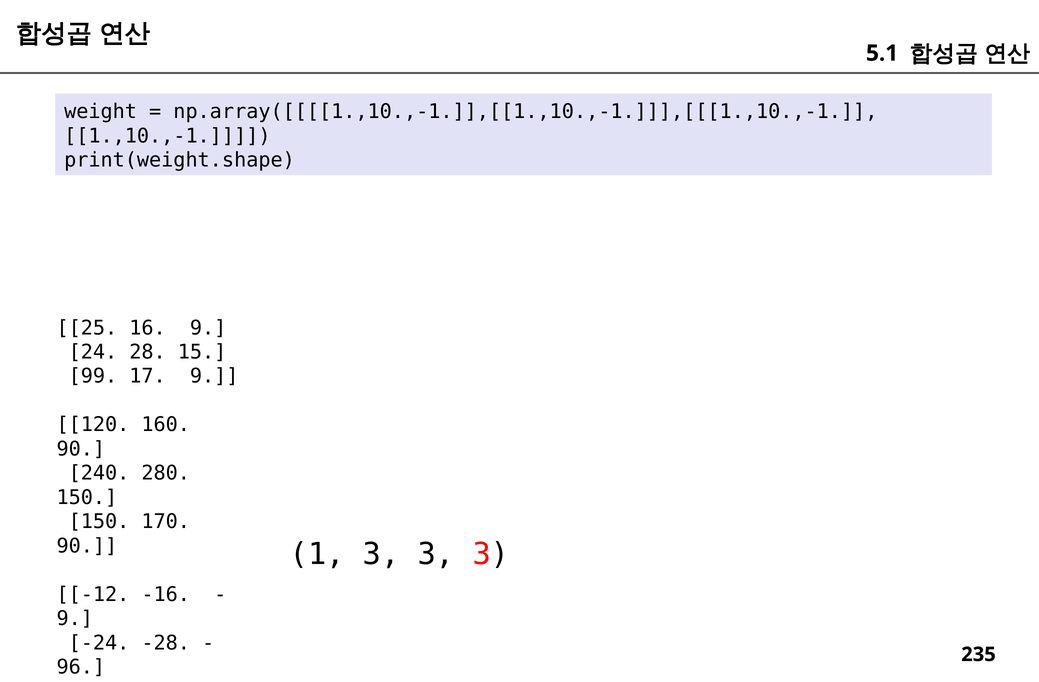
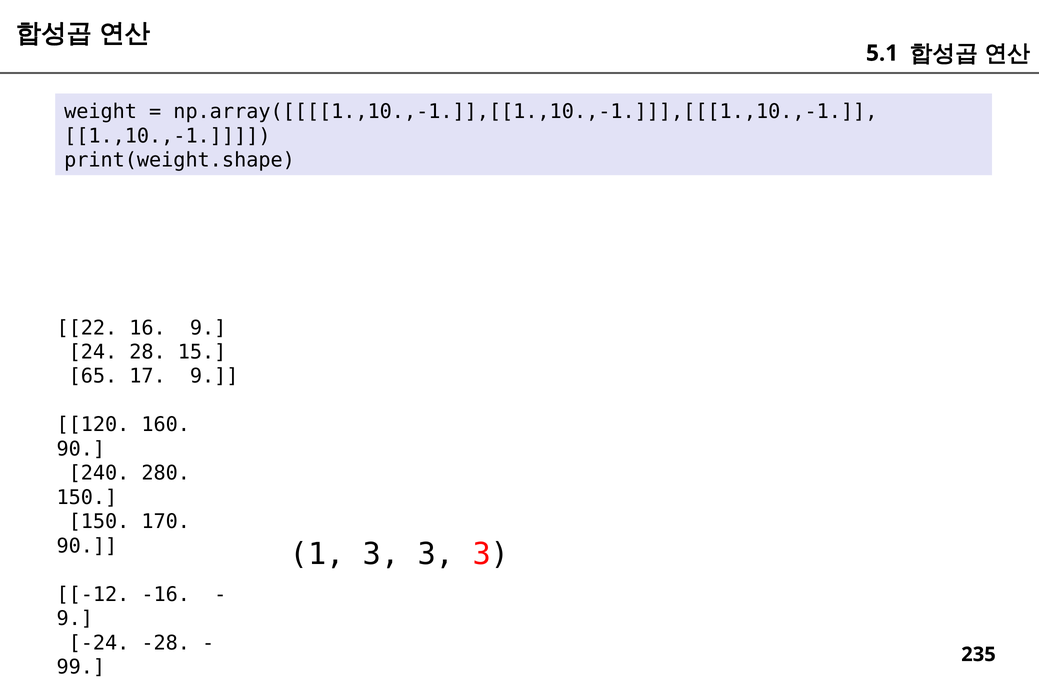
25: 25 -> 22
99: 99 -> 65
96: 96 -> 99
